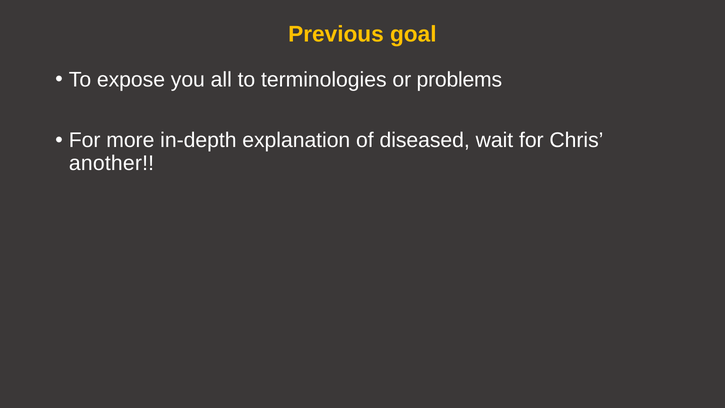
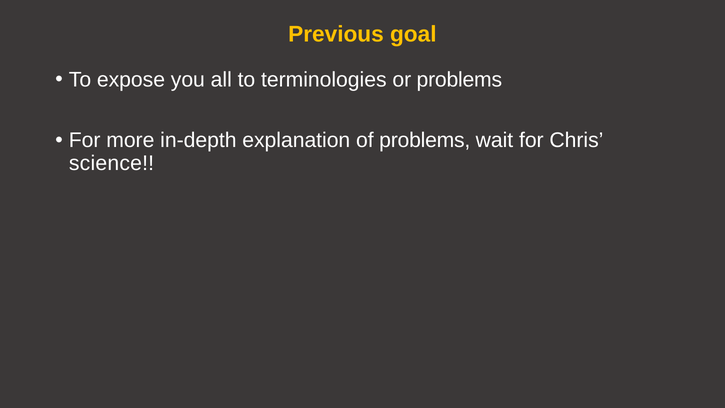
of diseased: diseased -> problems
another: another -> science
